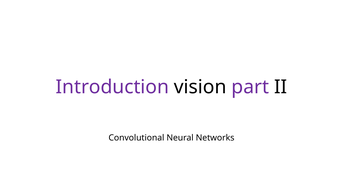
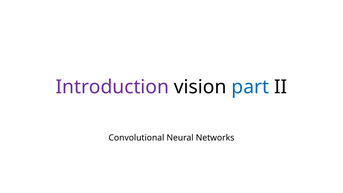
part colour: purple -> blue
